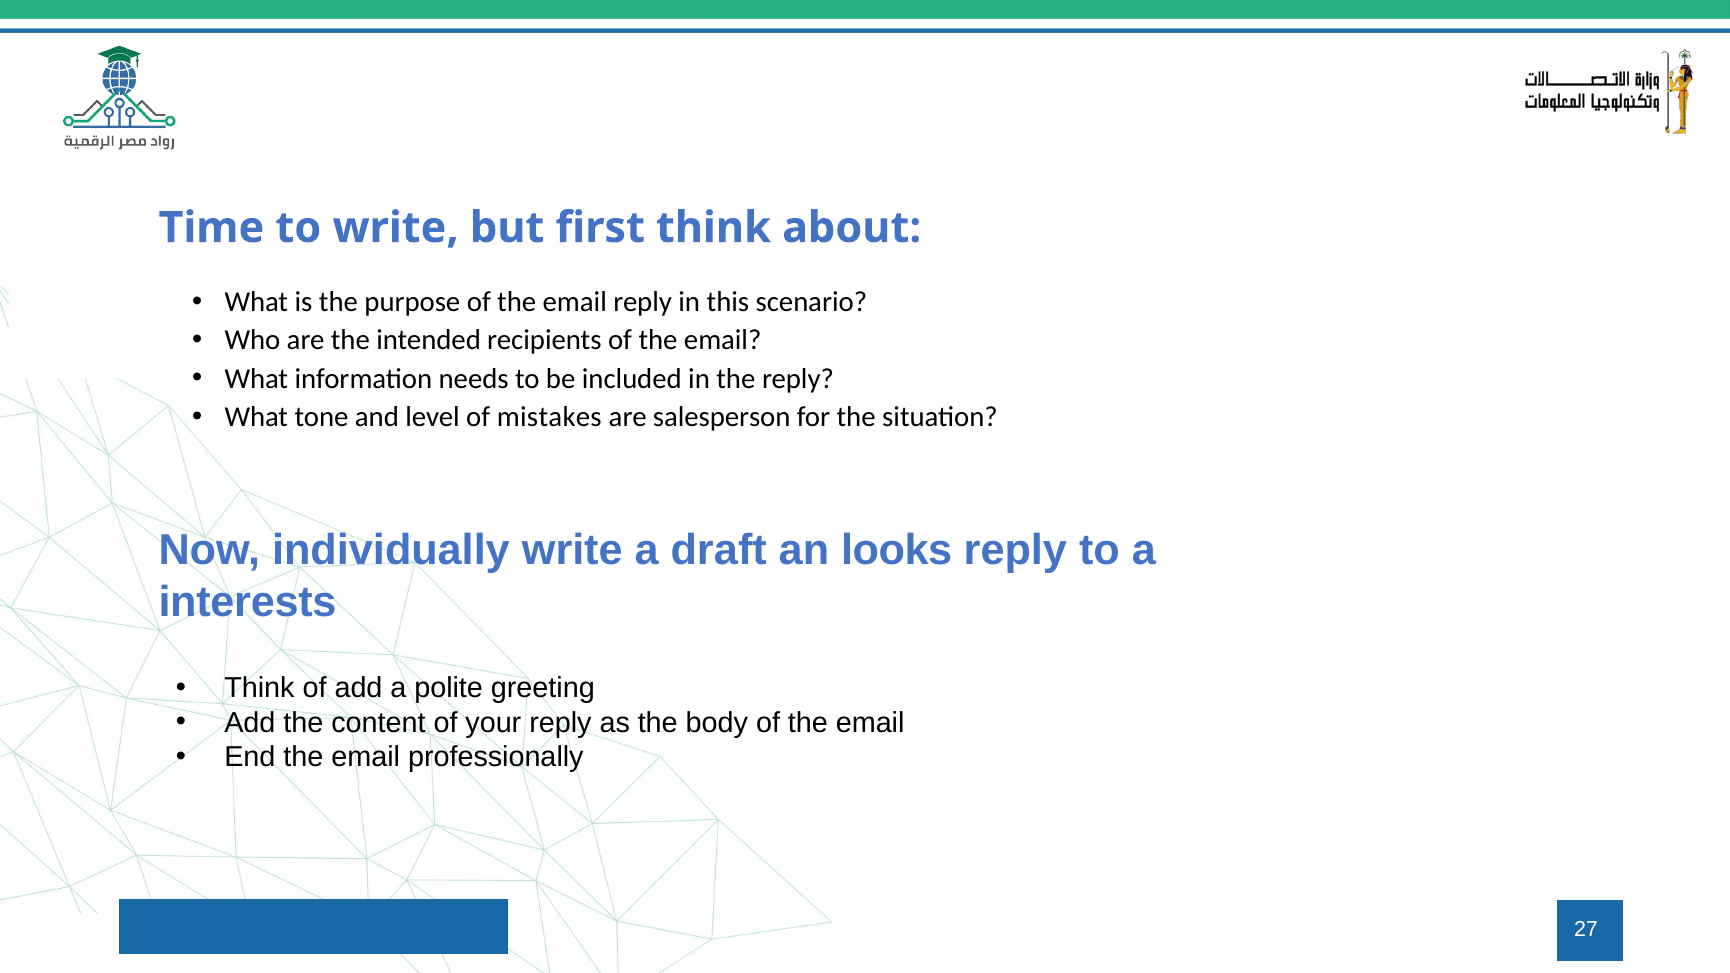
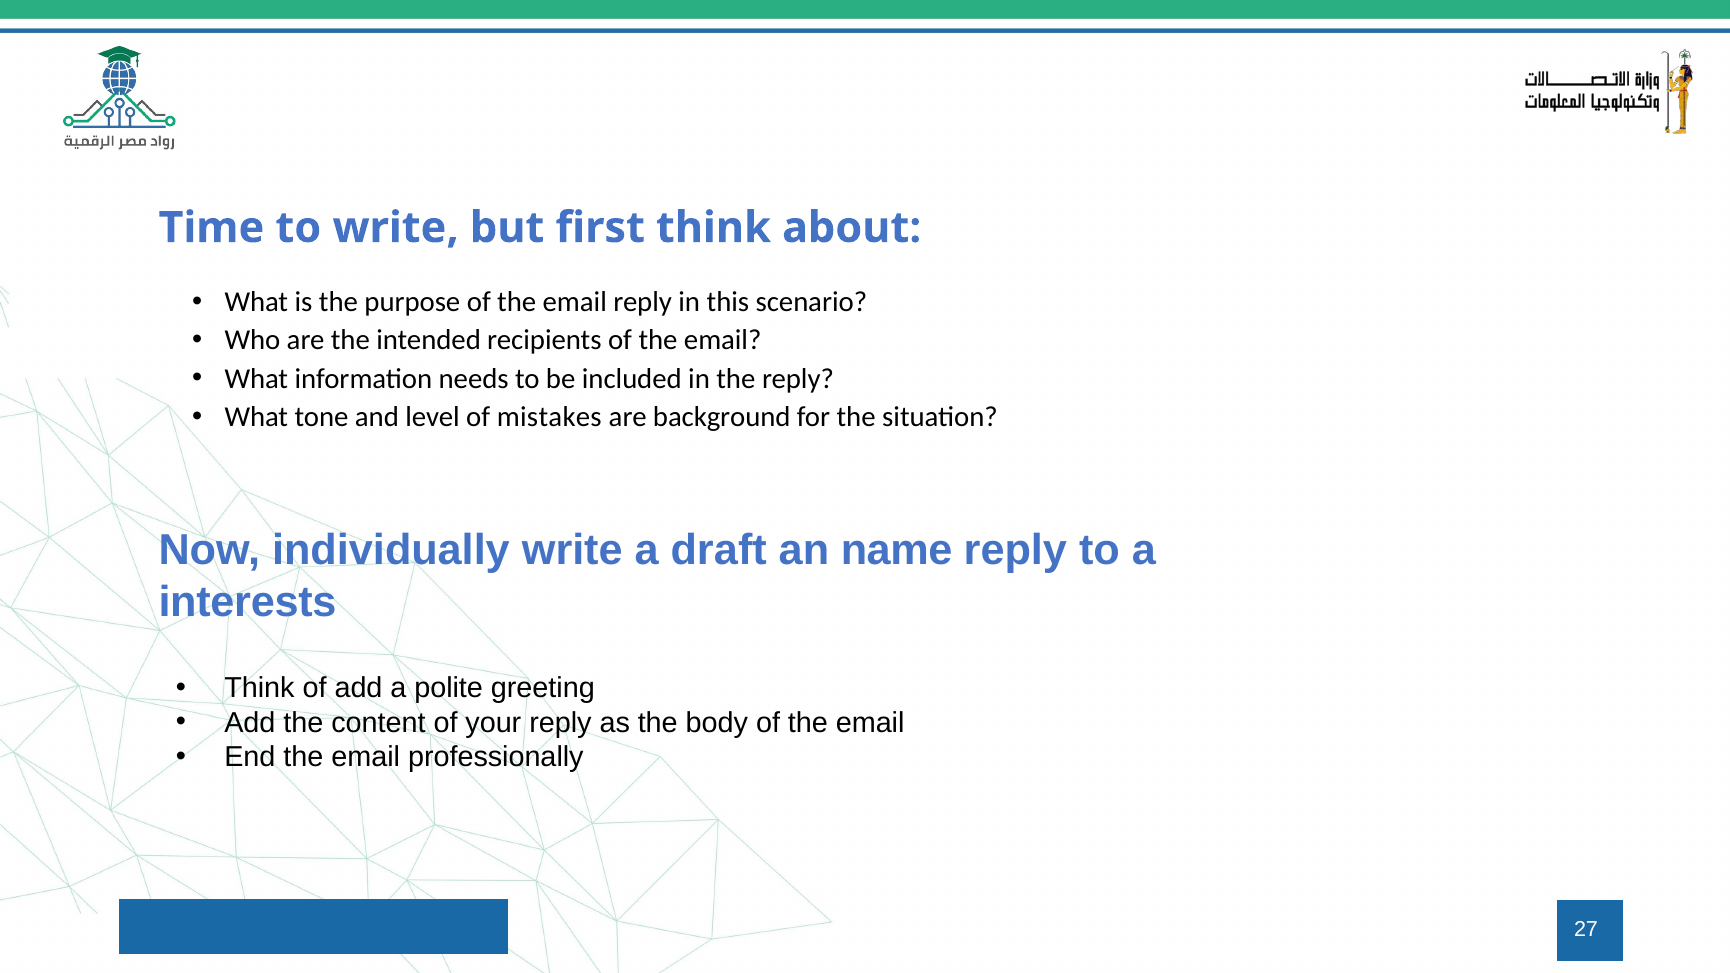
salesperson: salesperson -> background
looks: looks -> name
